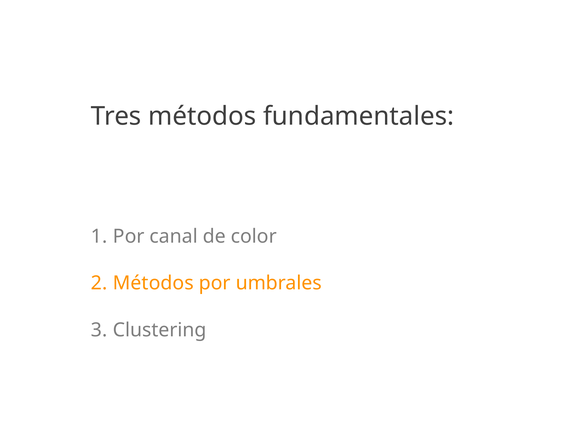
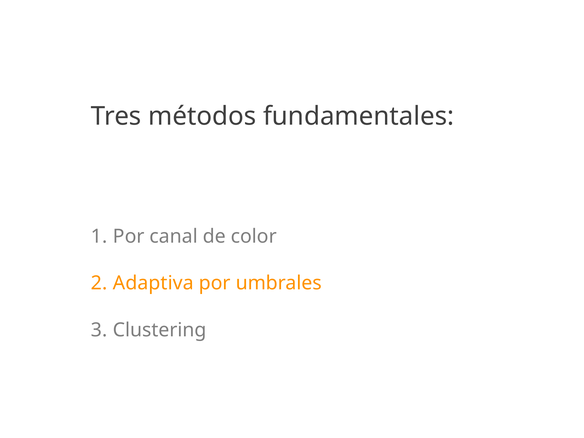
Métodos at (153, 283): Métodos -> Adaptiva
